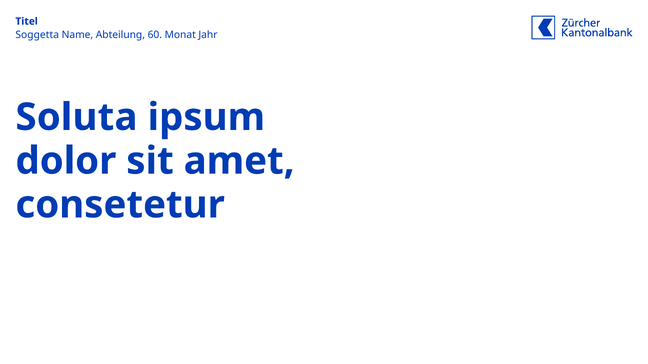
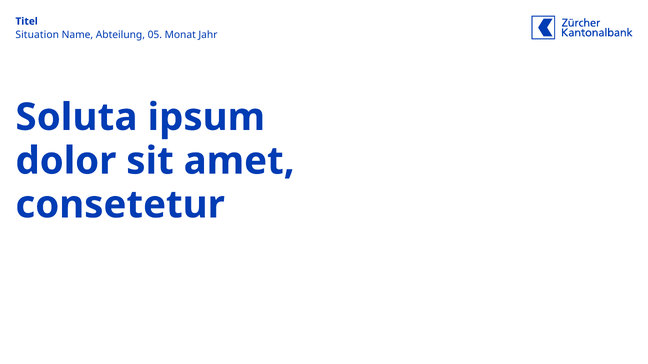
Soggetta: Soggetta -> Situation
60: 60 -> 05
